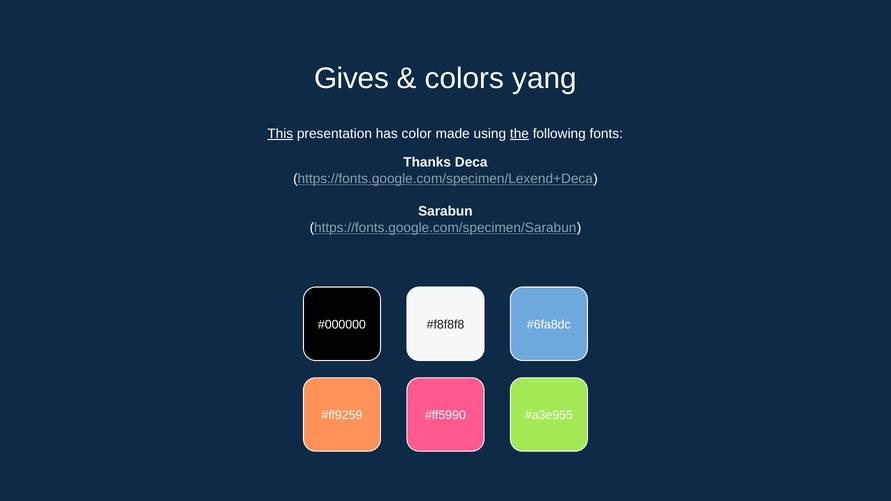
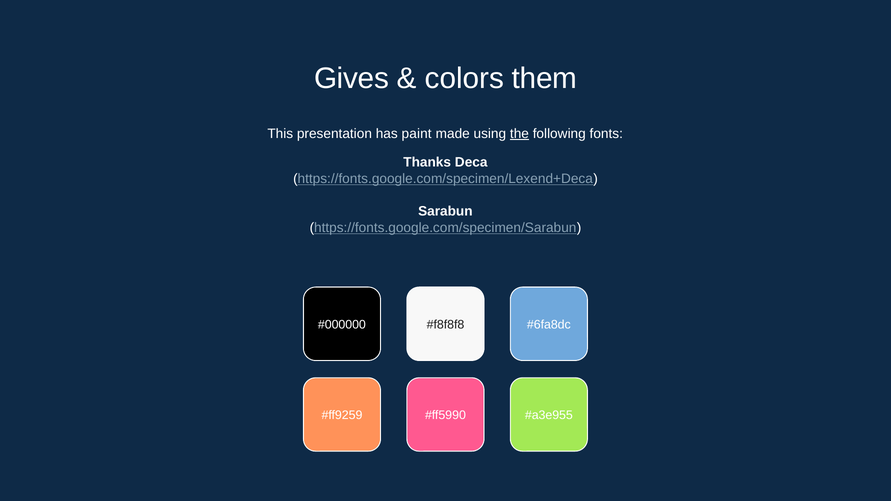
yang: yang -> them
This underline: present -> none
color: color -> paint
